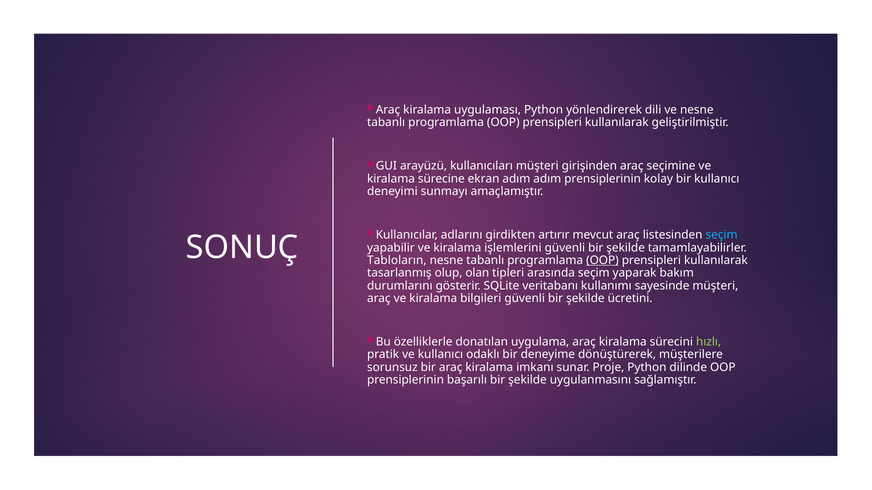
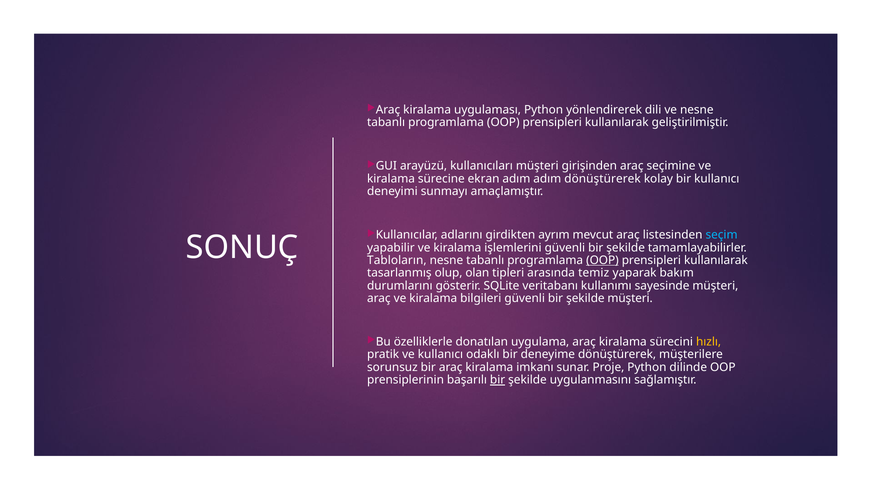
adım prensiplerinin: prensiplerinin -> dönüştürerek
artırır: artırır -> ayrım
arasında seçim: seçim -> temiz
şekilde ücretini: ücretini -> müşteri
hızlı colour: light green -> yellow
bir at (498, 380) underline: none -> present
